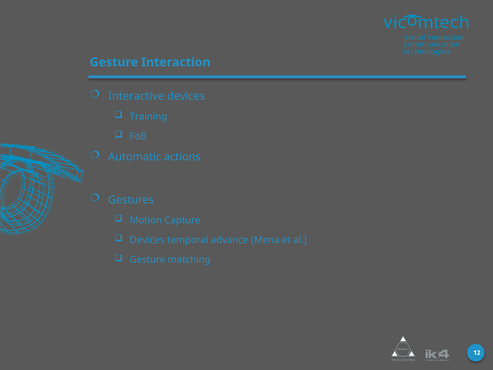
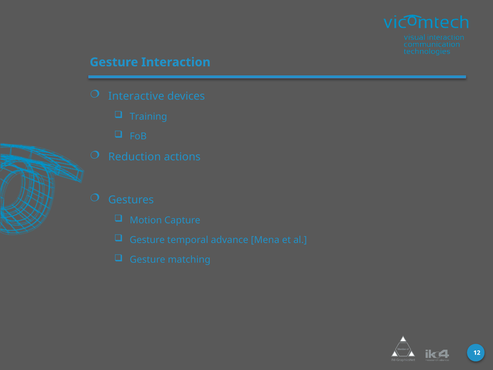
Automatic: Automatic -> Reduction
Devices at (147, 240): Devices -> Gesture
